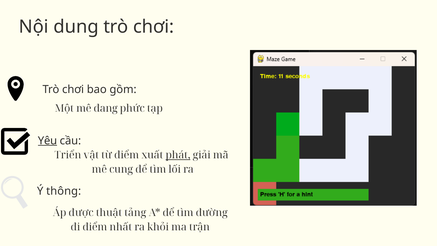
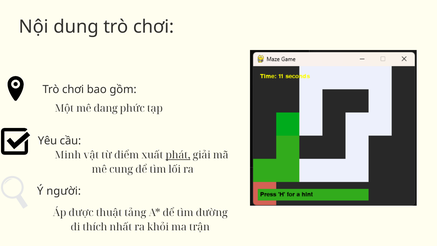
Yêu underline: present -> none
Triển: Triển -> Minh
thông: thông -> người
đi điểm: điểm -> thích
